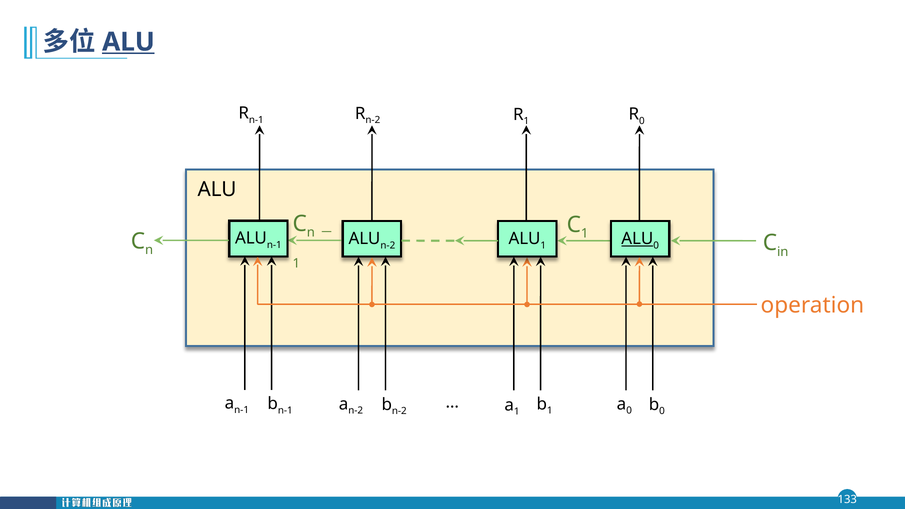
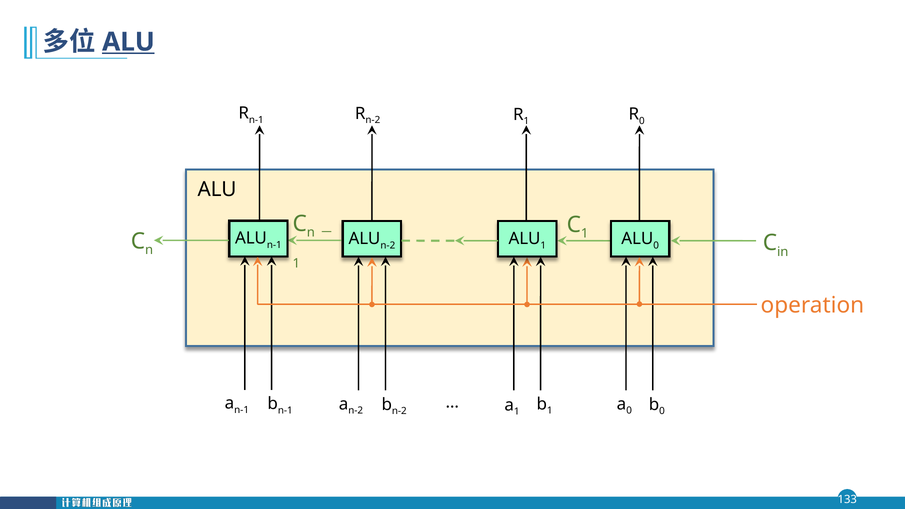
ALU at (637, 239) underline: present -> none
